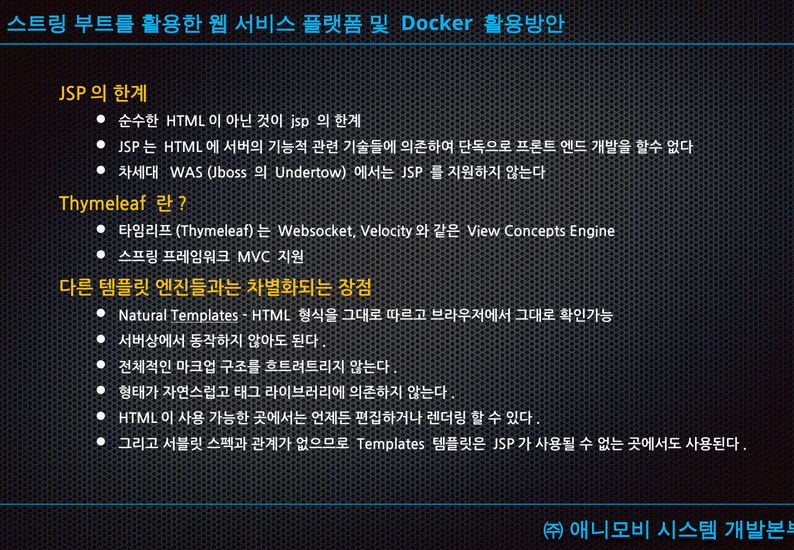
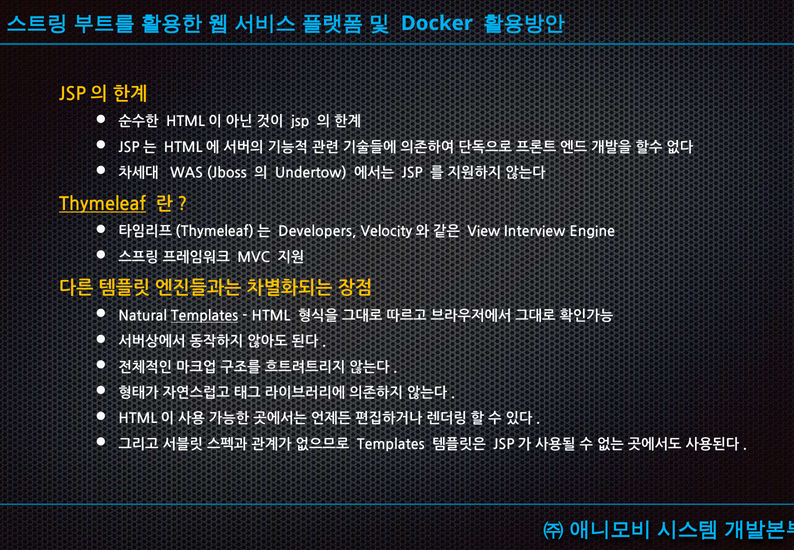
Thymeleaf underline: none -> present
Websocket: Websocket -> Developers
Concepts: Concepts -> Interview
